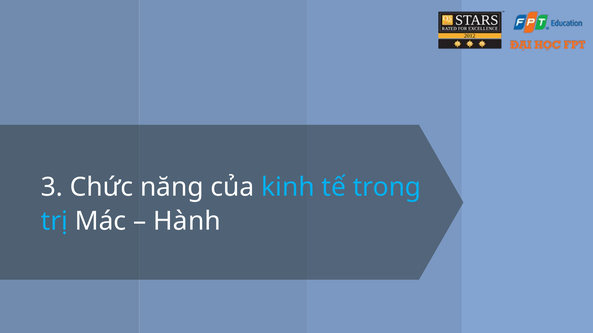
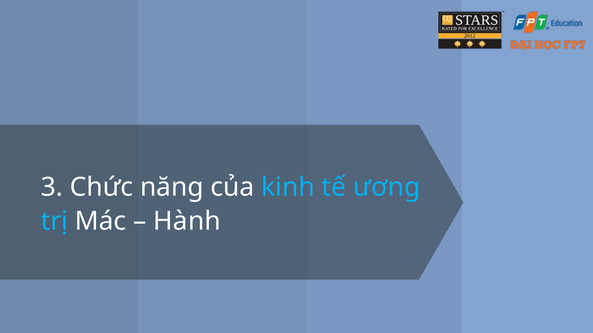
trong: trong -> ương
